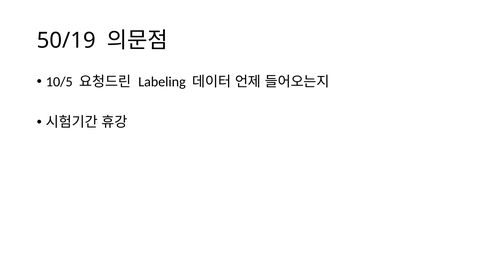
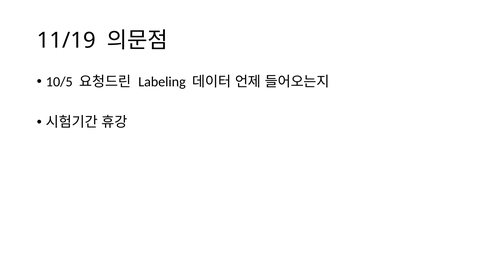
50/19: 50/19 -> 11/19
